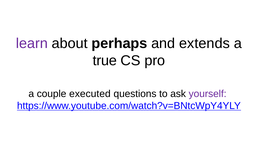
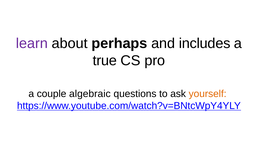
extends: extends -> includes
executed: executed -> algebraic
yourself colour: purple -> orange
